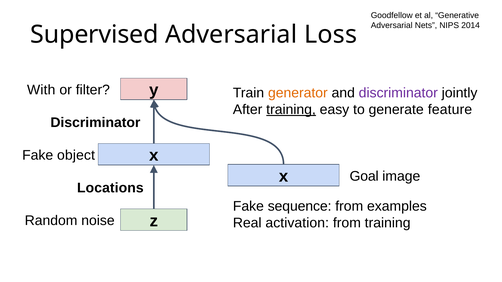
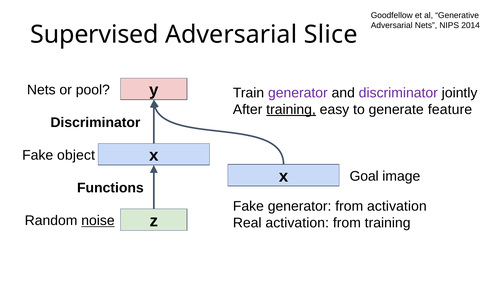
Loss: Loss -> Slice
With at (41, 90): With -> Nets
filter: filter -> pool
generator at (298, 93) colour: orange -> purple
Locations: Locations -> Functions
Fake sequence: sequence -> generator
from examples: examples -> activation
noise underline: none -> present
